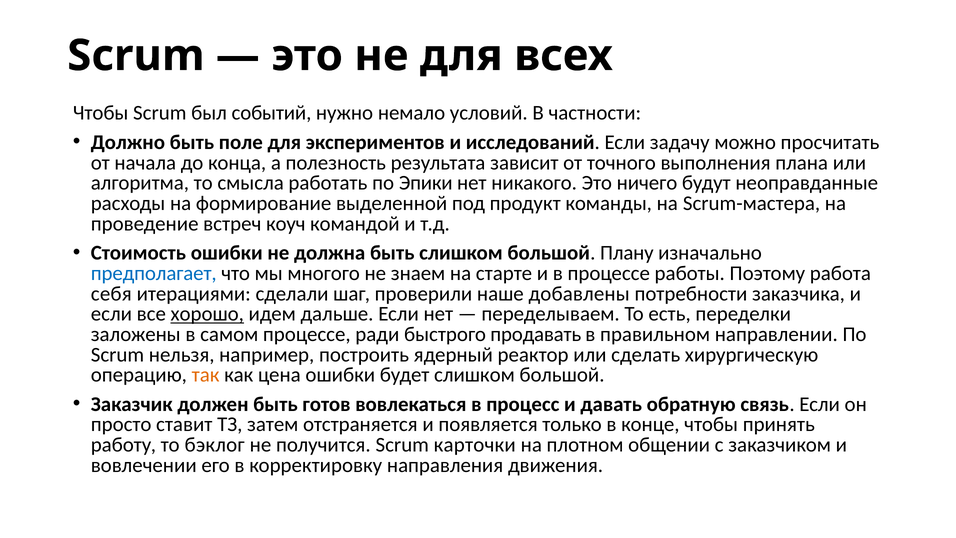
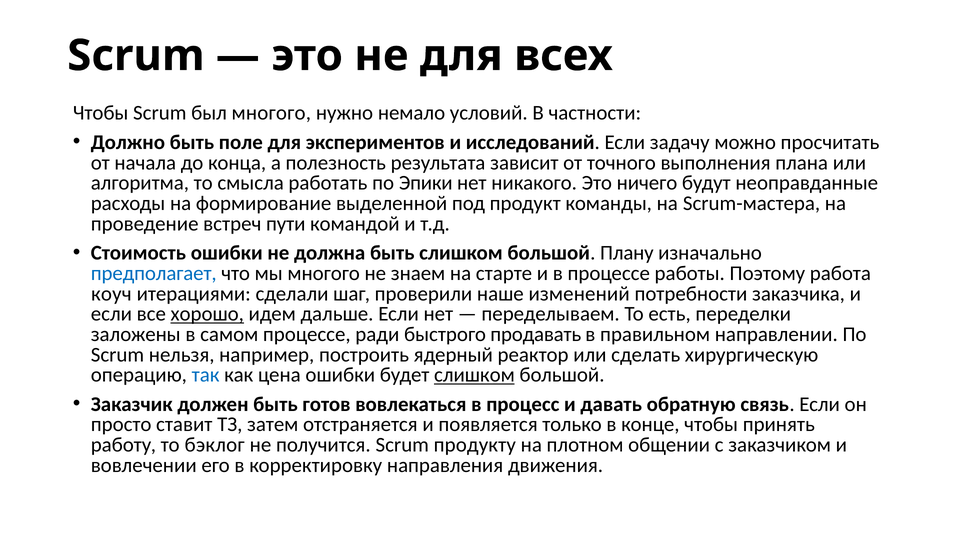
был событий: событий -> многого
коуч: коуч -> пути
себя: себя -> коуч
добавлены: добавлены -> изменений
так colour: orange -> blue
слишком at (474, 375) underline: none -> present
карточки: карточки -> продукту
